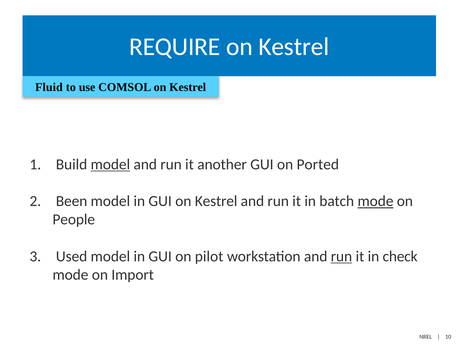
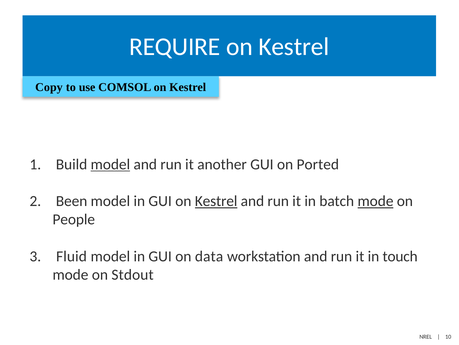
Fluid: Fluid -> Copy
Kestrel at (216, 201) underline: none -> present
Used: Used -> Fluid
pilot: pilot -> data
run at (341, 256) underline: present -> none
check: check -> touch
Import: Import -> Stdout
